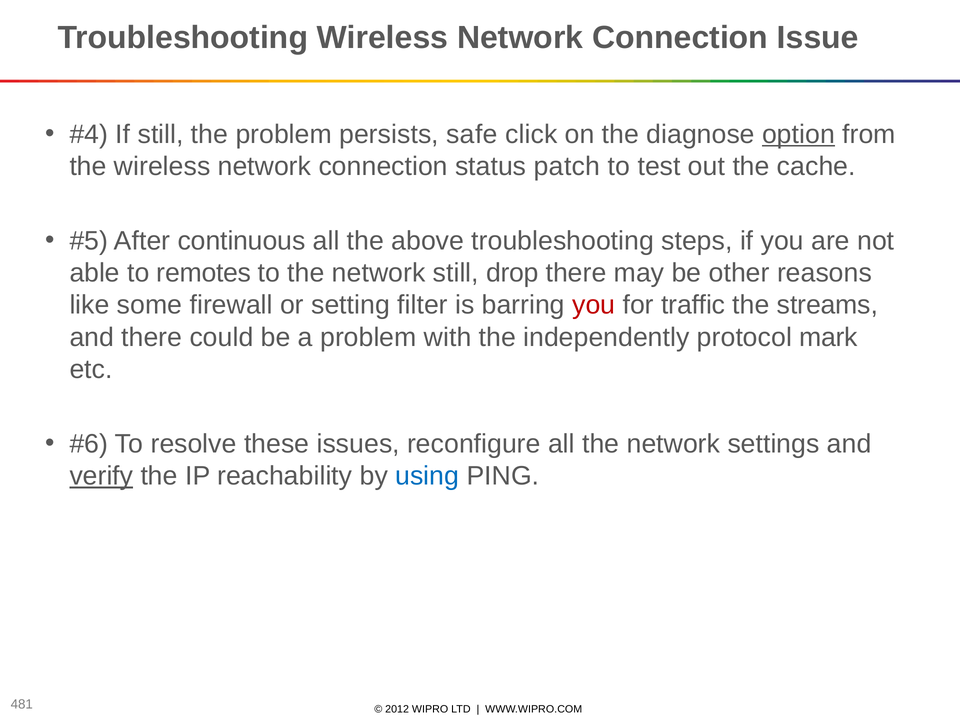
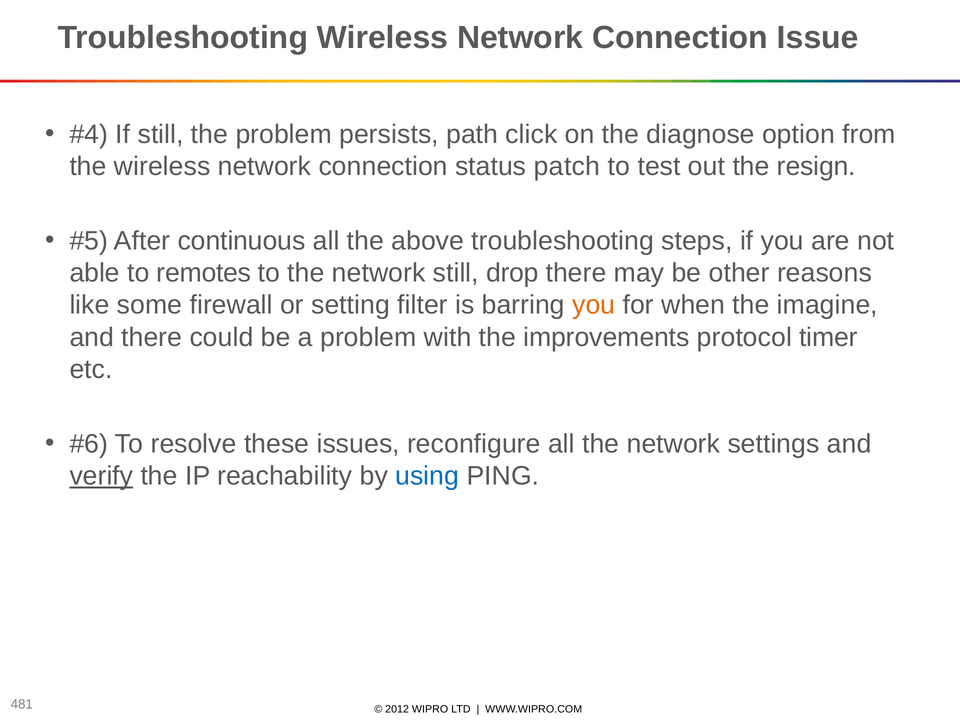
safe: safe -> path
option underline: present -> none
cache: cache -> resign
you at (594, 305) colour: red -> orange
traffic: traffic -> when
streams: streams -> imagine
independently: independently -> improvements
mark: mark -> timer
